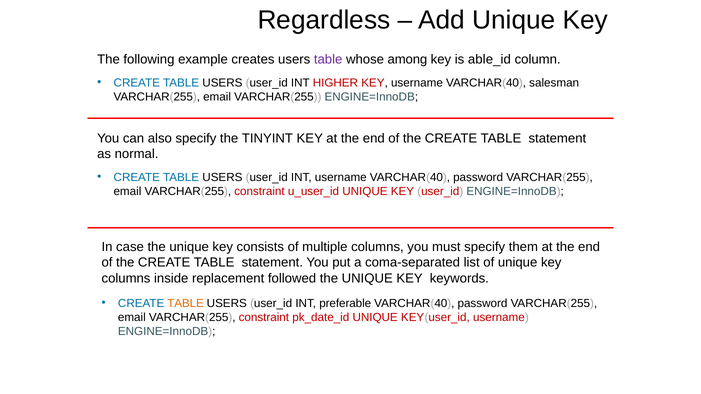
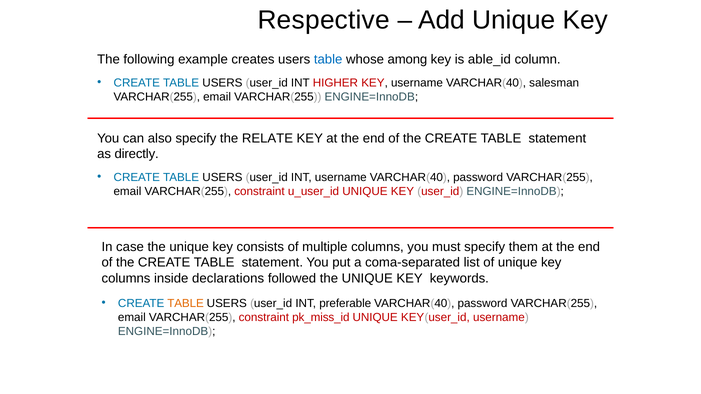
Regardless: Regardless -> Respective
table at (328, 60) colour: purple -> blue
TINYINT: TINYINT -> RELATE
normal: normal -> directly
replacement: replacement -> declarations
pk_date_id: pk_date_id -> pk_miss_id
